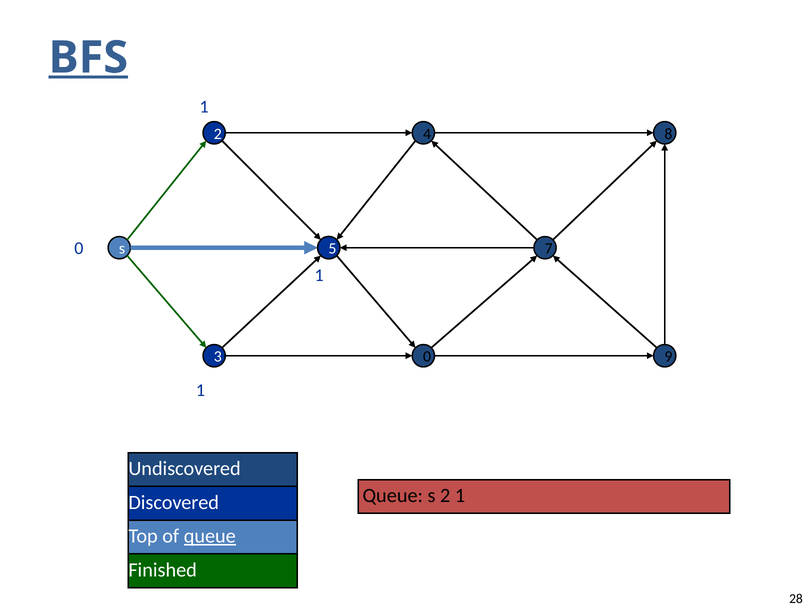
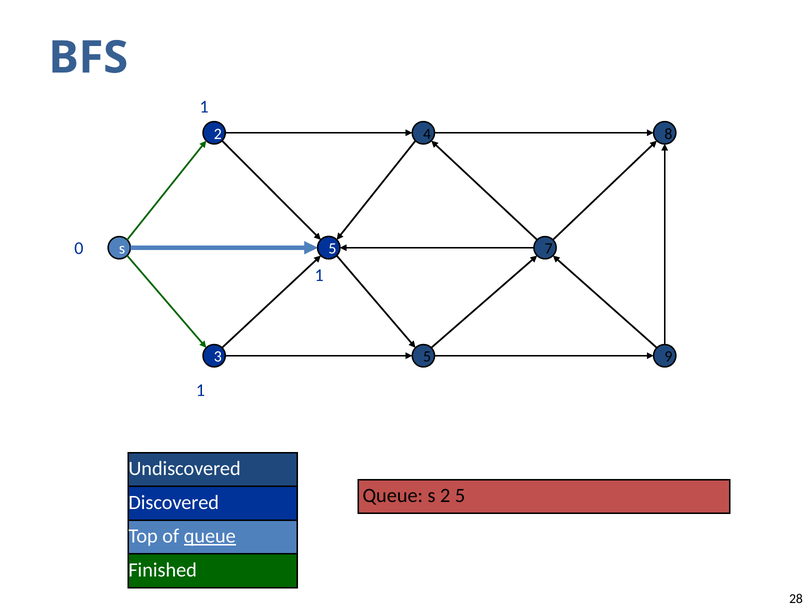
BFS underline: present -> none
3 0: 0 -> 5
Queue s 2 1: 1 -> 5
